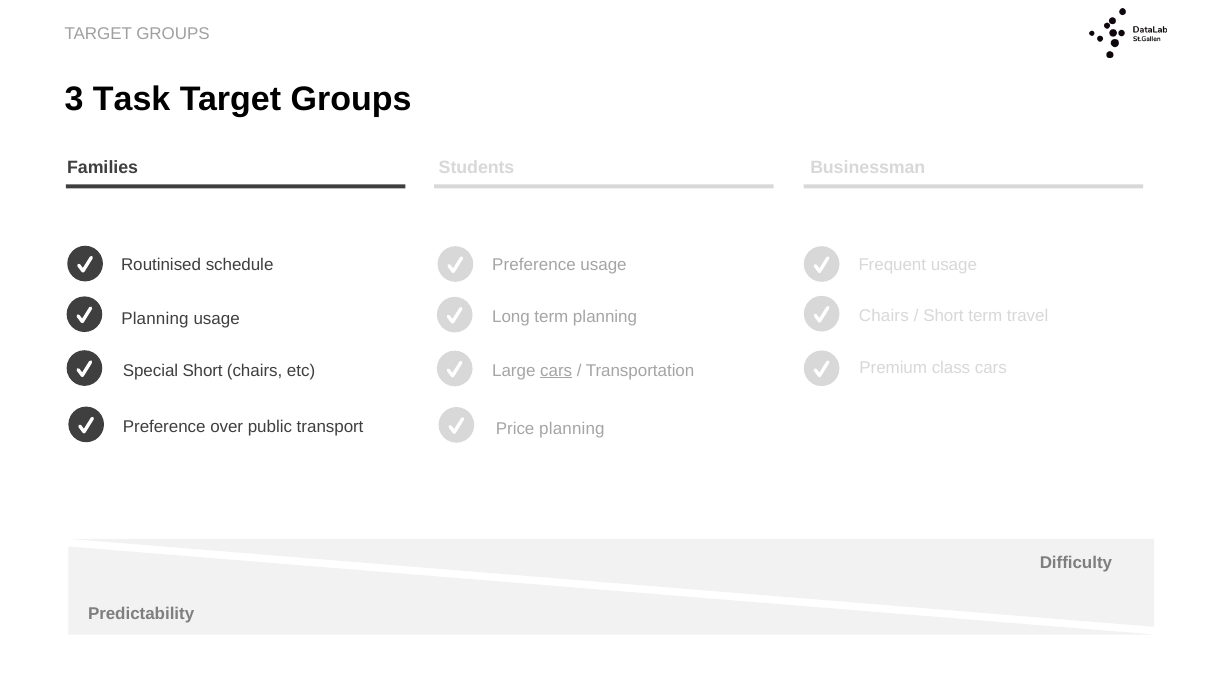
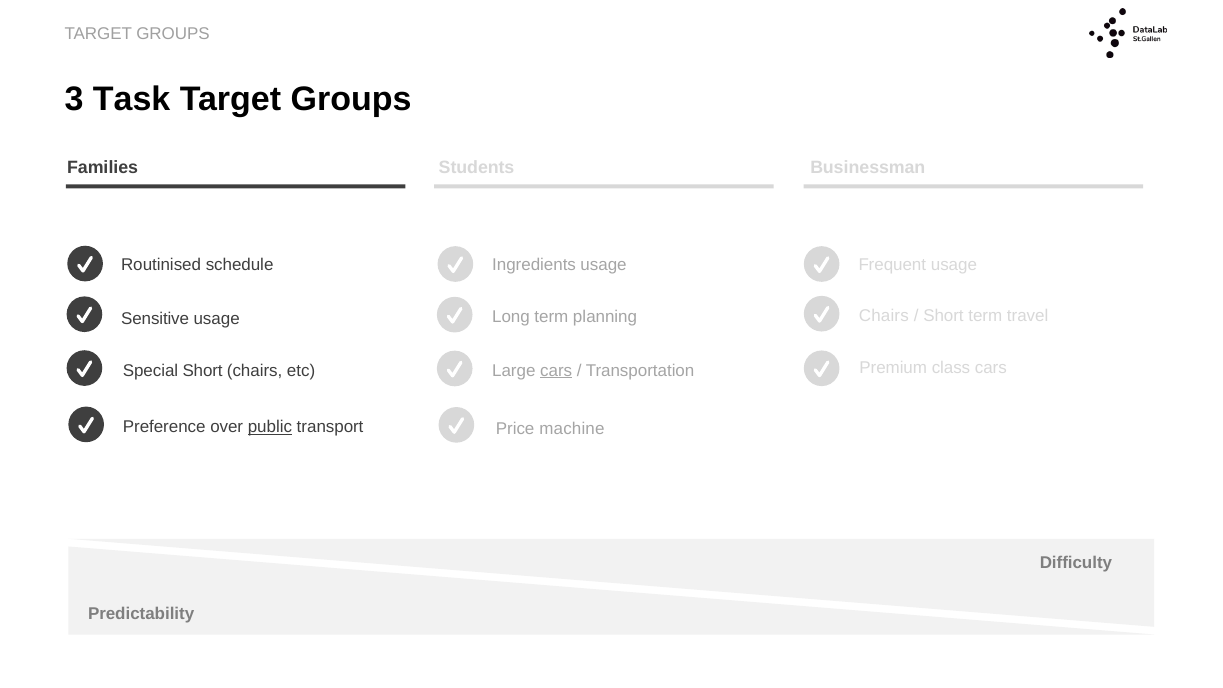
Preference at (534, 265): Preference -> Ingredients
Planning at (155, 319): Planning -> Sensitive
public underline: none -> present
Price planning: planning -> machine
